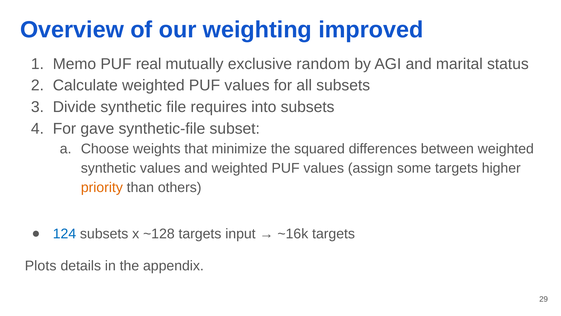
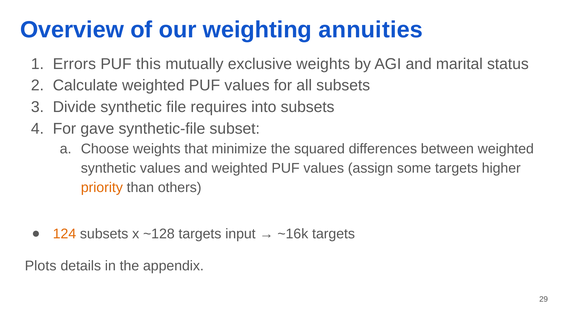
improved: improved -> annuities
Memo: Memo -> Errors
real: real -> this
exclusive random: random -> weights
124 colour: blue -> orange
